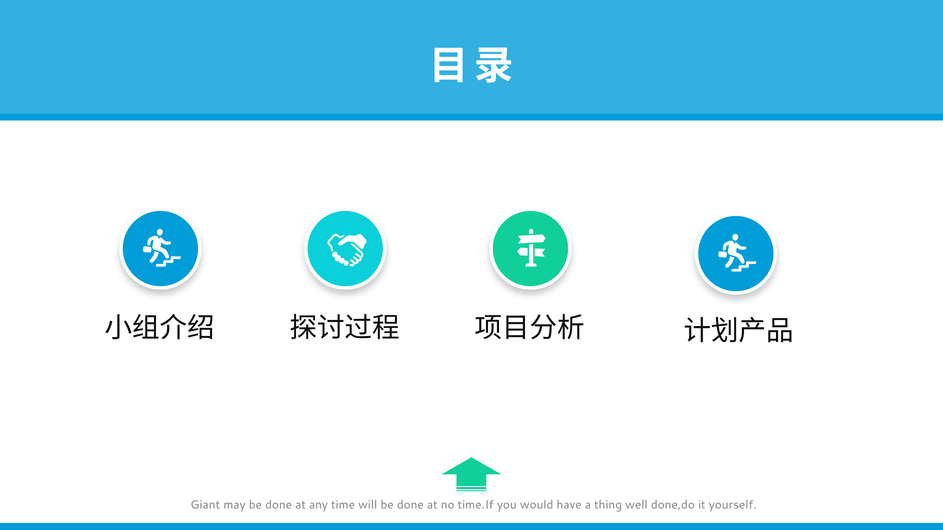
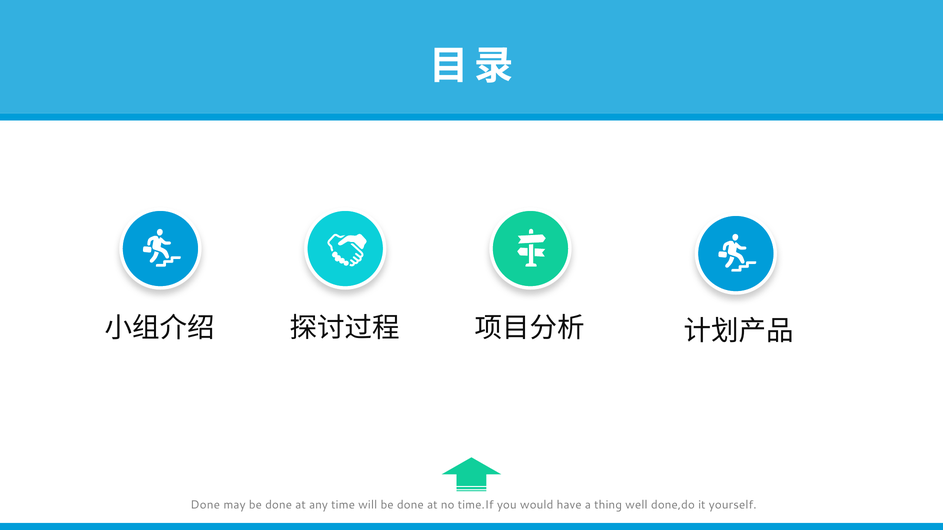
Giant at (205, 505): Giant -> Done
